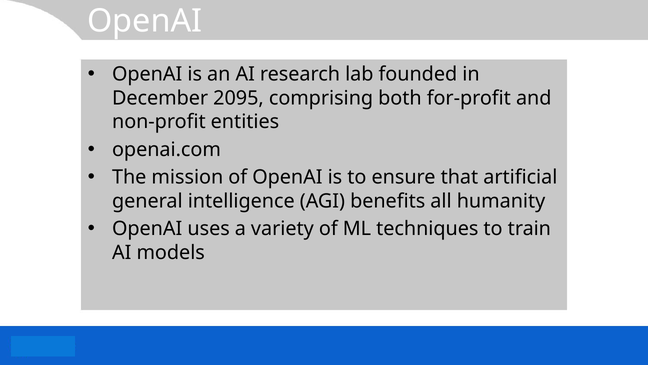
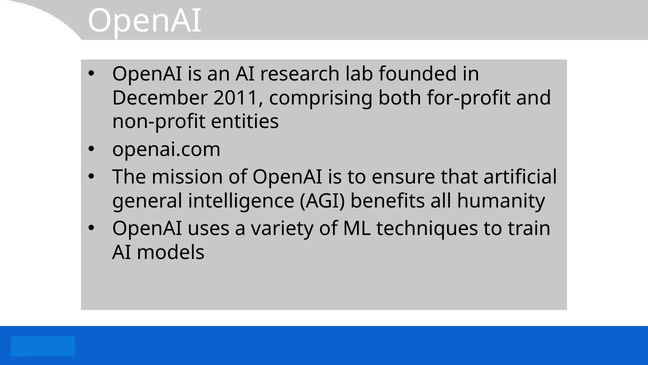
2095: 2095 -> 2011
